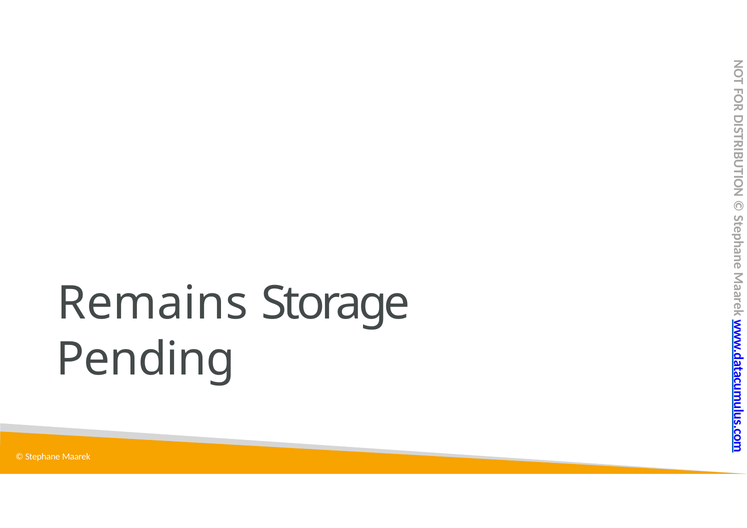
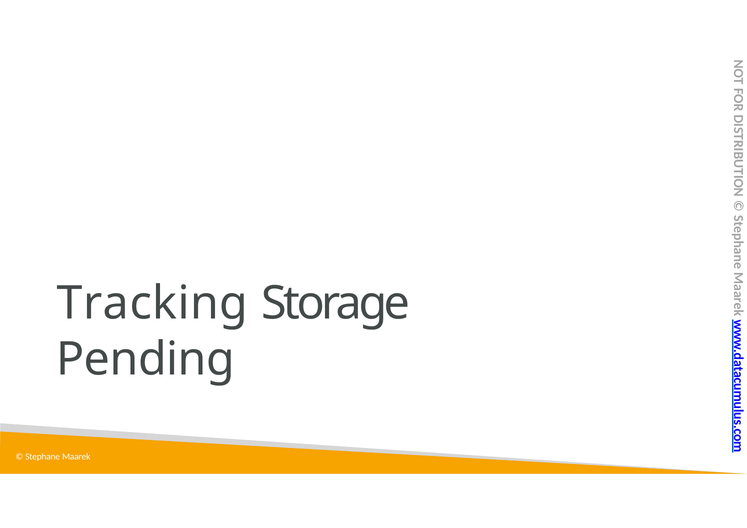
Remains: Remains -> Tracking
